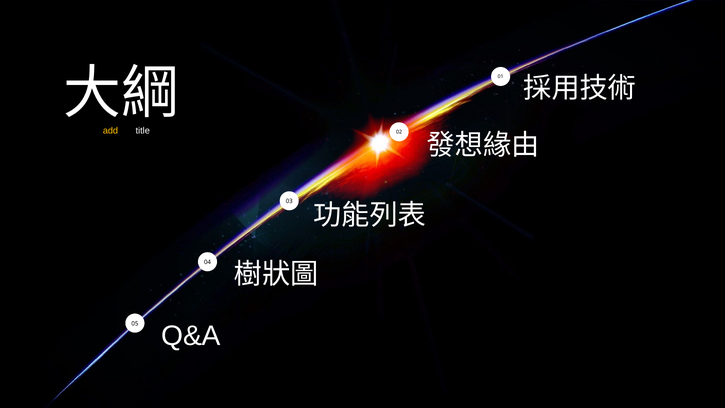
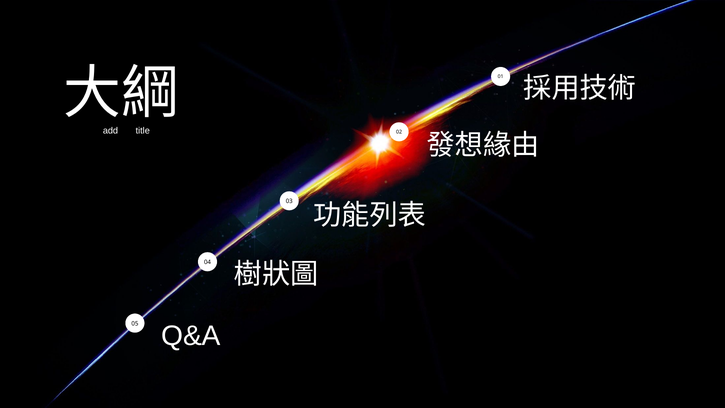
add colour: yellow -> white
